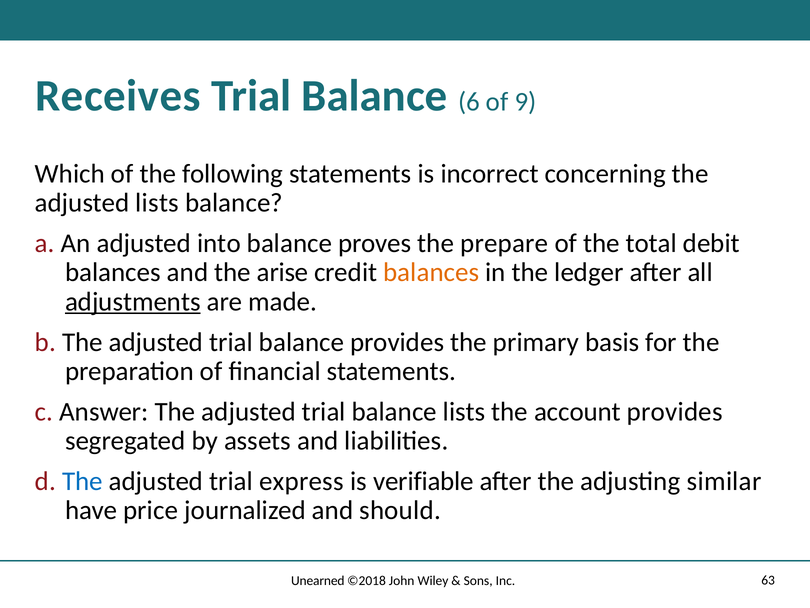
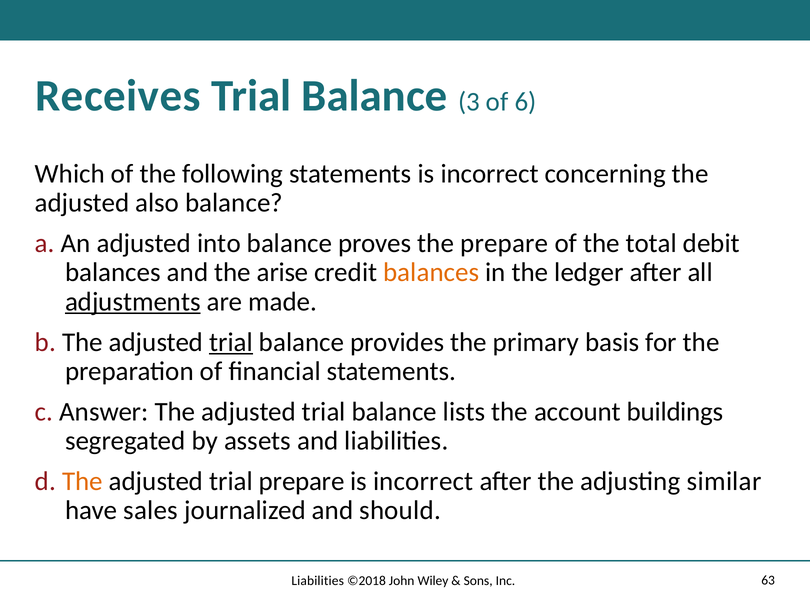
6: 6 -> 3
9: 9 -> 6
adjusted lists: lists -> also
trial at (231, 342) underline: none -> present
account provides: provides -> buildings
The at (82, 481) colour: blue -> orange
trial express: express -> prepare
verifiable at (423, 481): verifiable -> incorrect
price: price -> sales
Unearned at (318, 580): Unearned -> Liabilities
